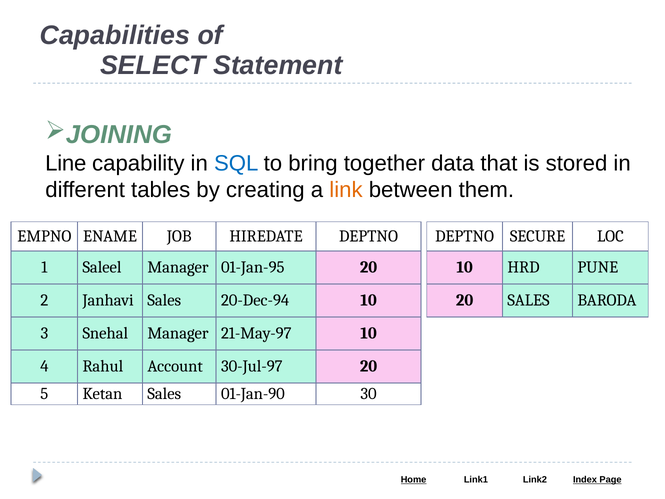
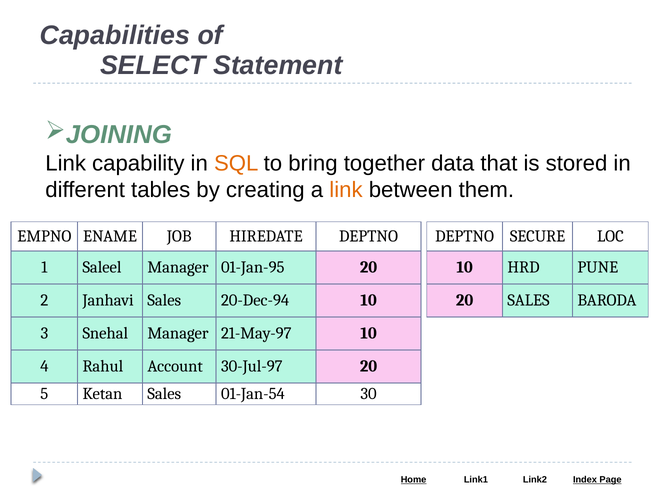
Line at (66, 163): Line -> Link
SQL colour: blue -> orange
01-Jan-90: 01-Jan-90 -> 01-Jan-54
